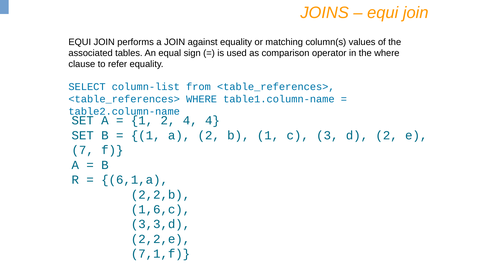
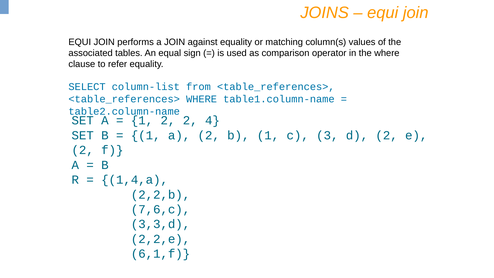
2 4: 4 -> 2
7 at (83, 150): 7 -> 2
6,1,a: 6,1,a -> 1,4,a
1,6,c: 1,6,c -> 7,6,c
7,1,f: 7,1,f -> 6,1,f
